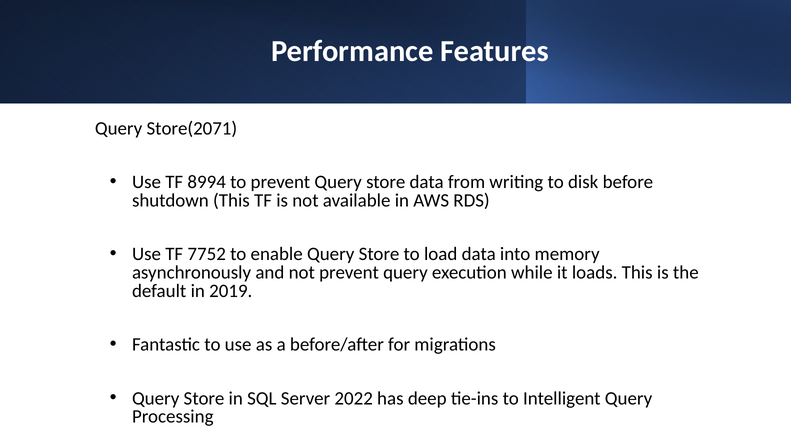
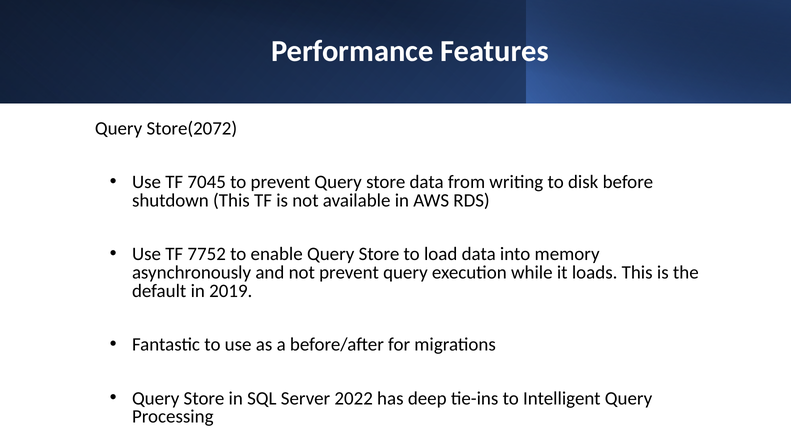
Store(2071: Store(2071 -> Store(2072
8994: 8994 -> 7045
